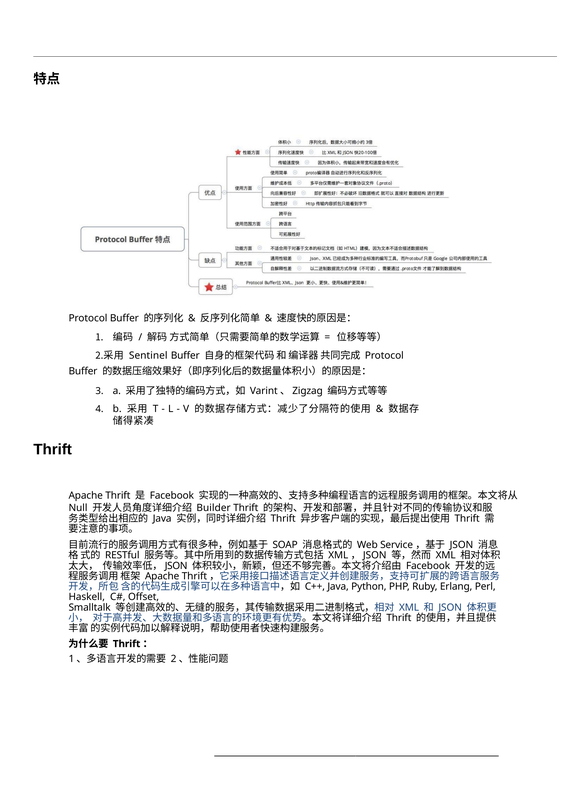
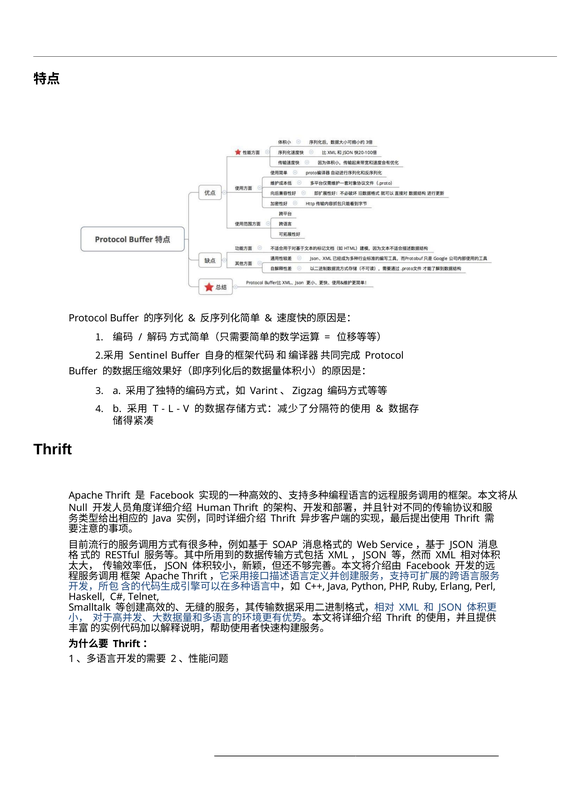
Builder: Builder -> Human
Offset: Offset -> Telnet
